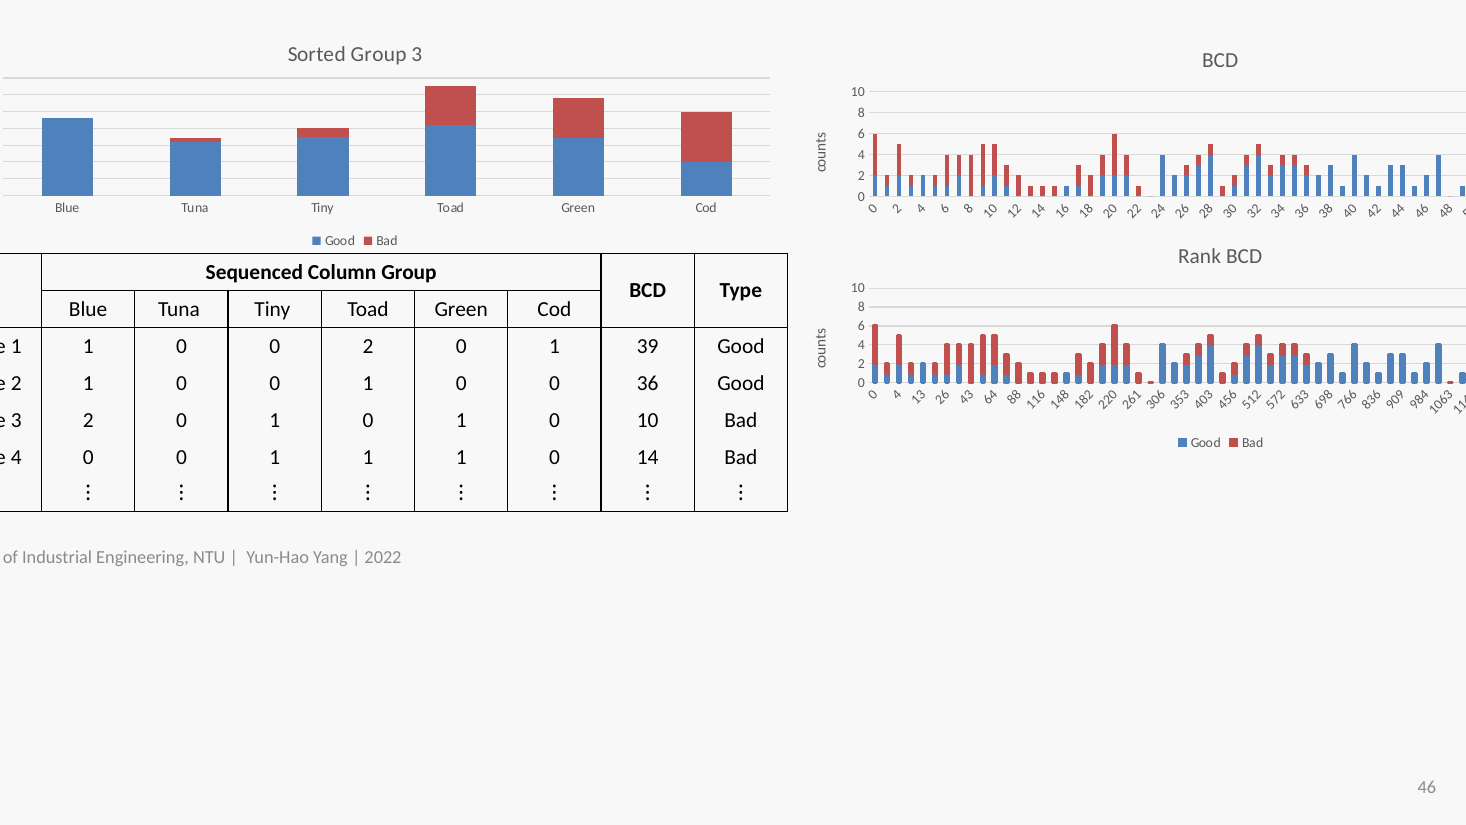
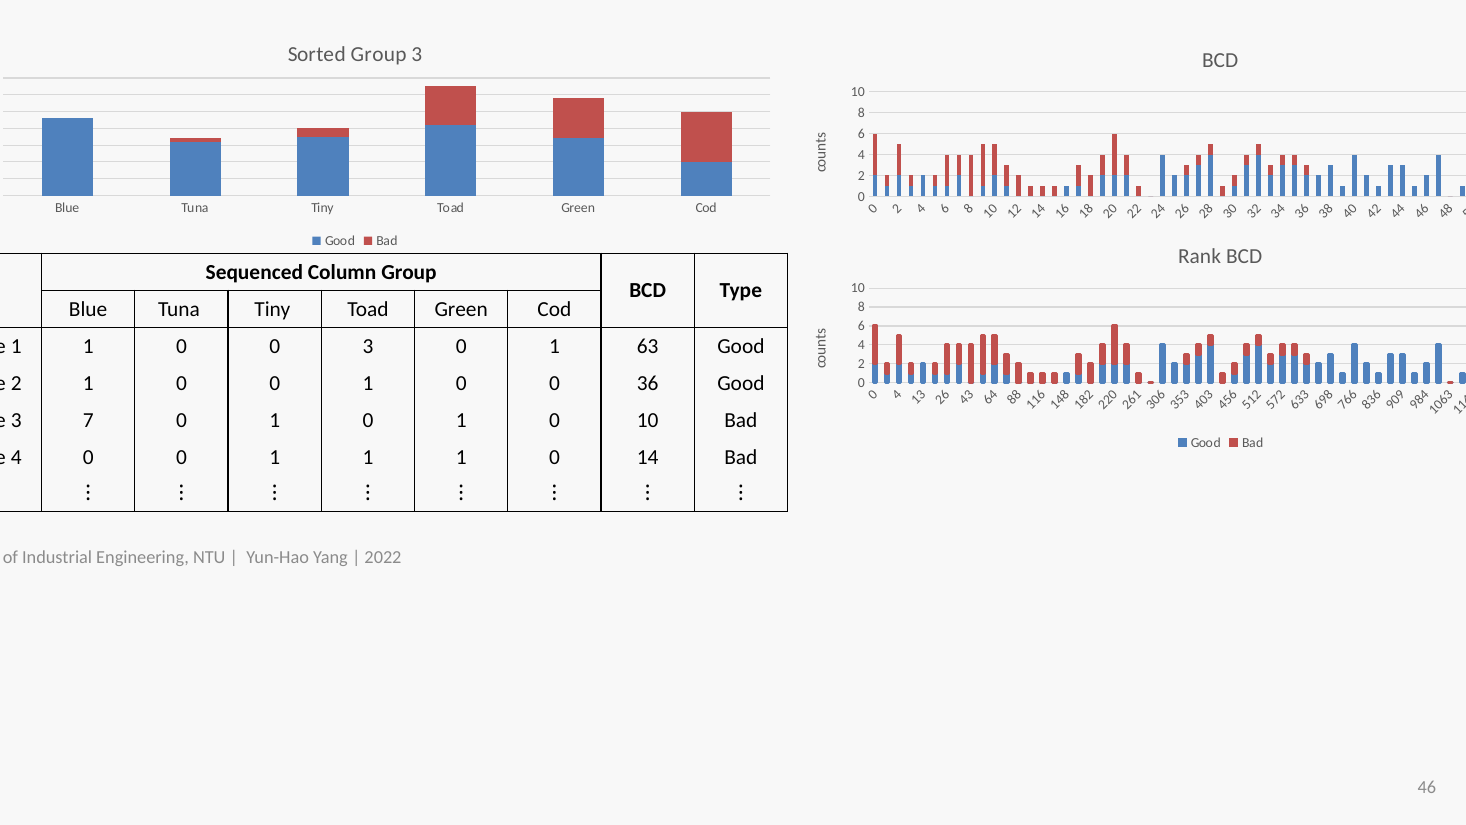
0 0 2: 2 -> 3
39: 39 -> 63
2 at (88, 420): 2 -> 7
